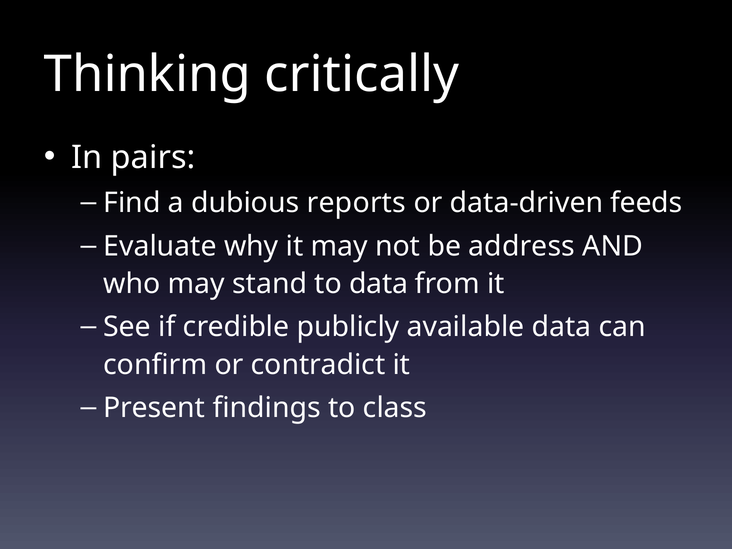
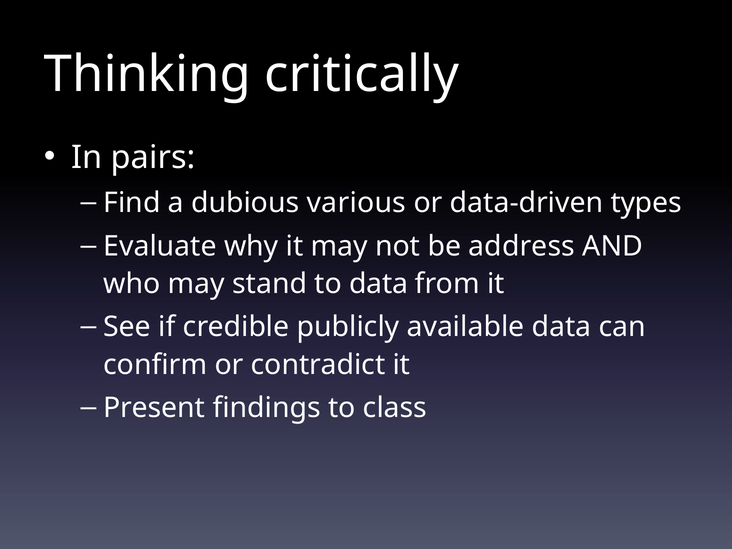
reports: reports -> various
feeds: feeds -> types
